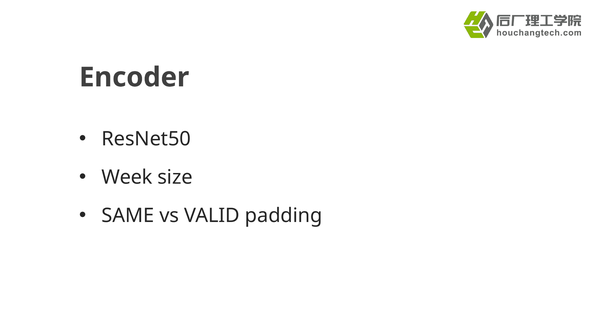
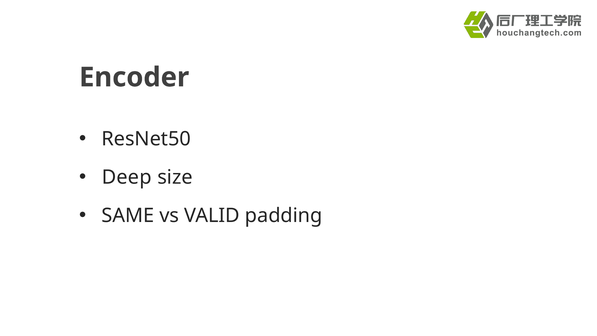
Week: Week -> Deep
